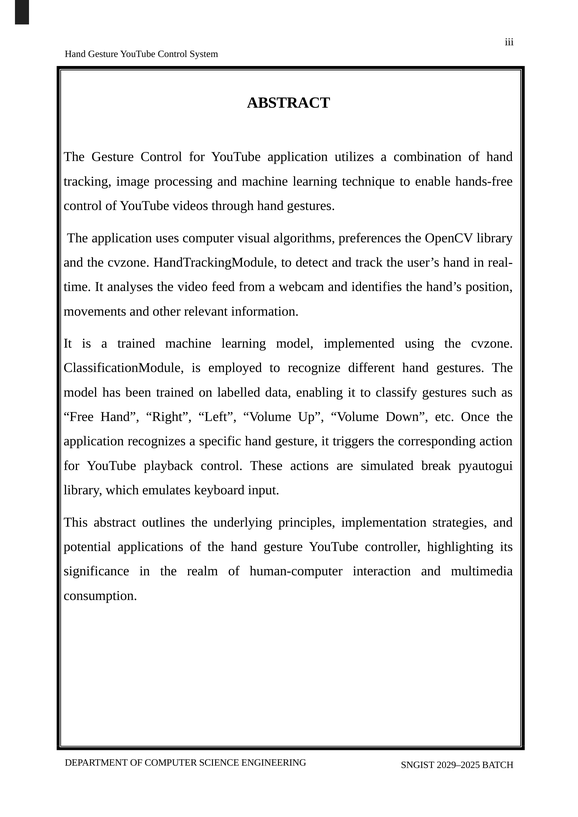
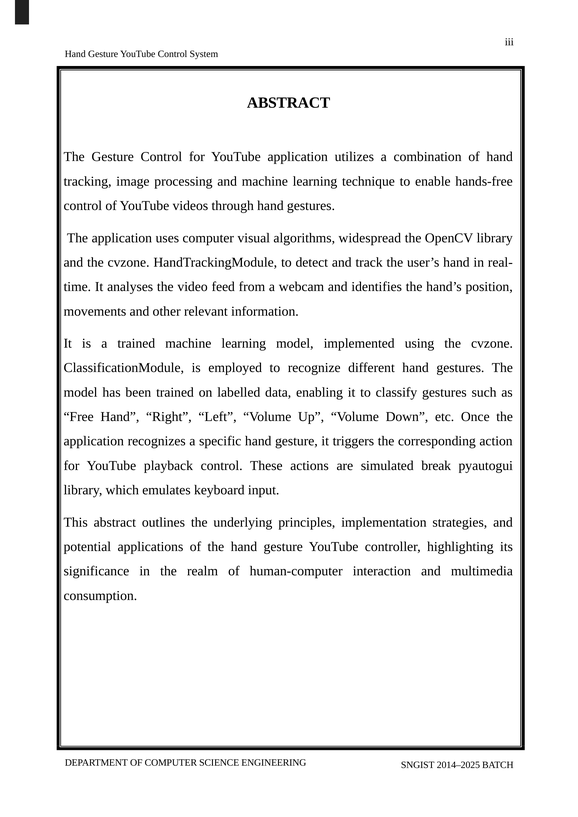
preferences: preferences -> widespread
2029–2025: 2029–2025 -> 2014–2025
